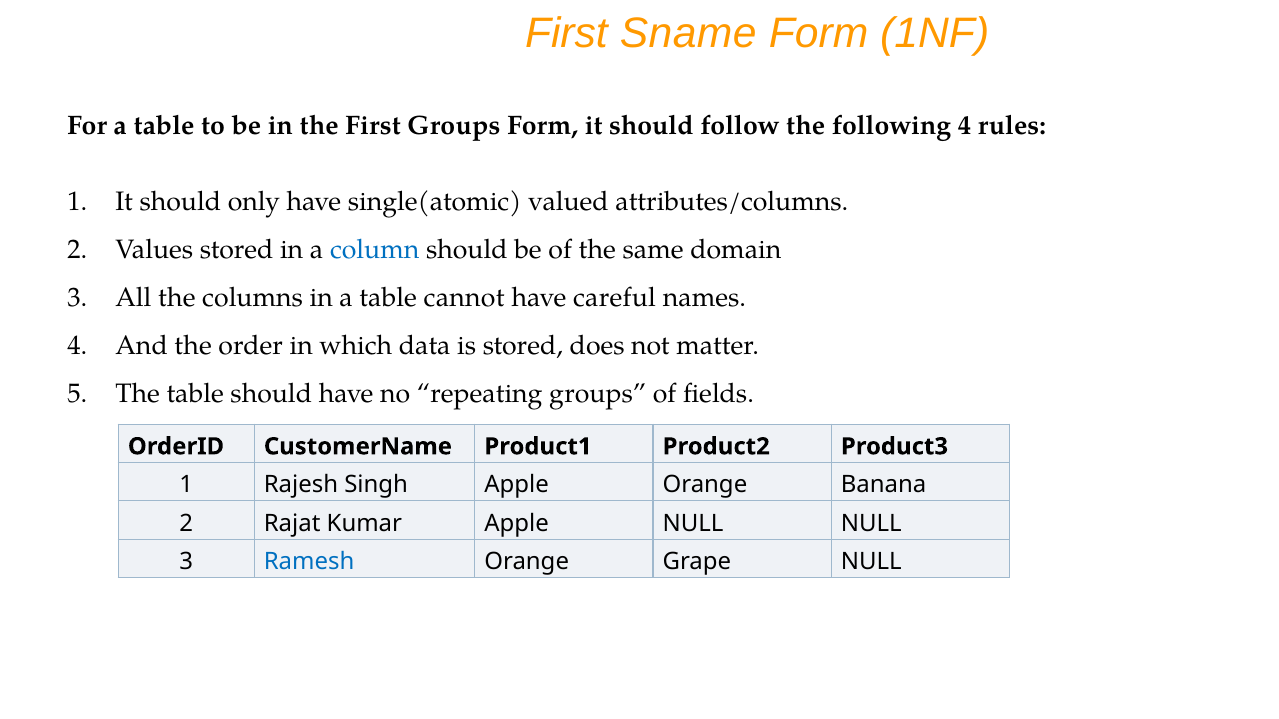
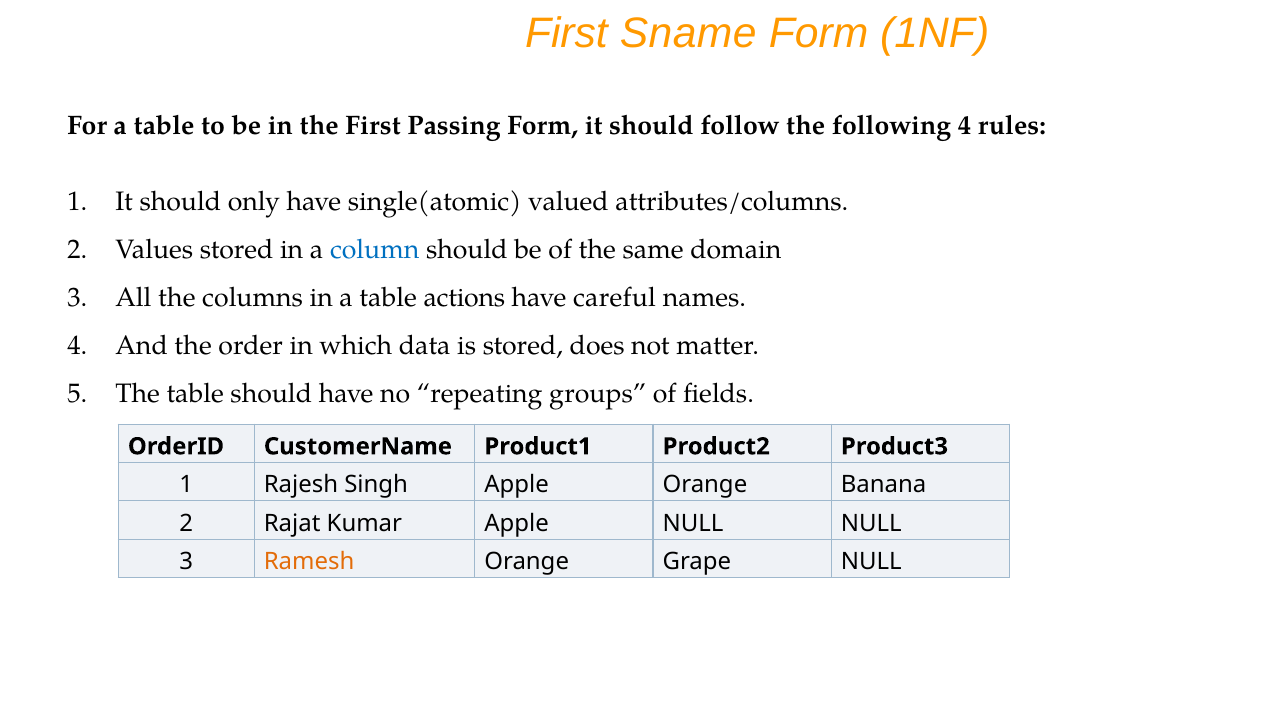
First Groups: Groups -> Passing
cannot: cannot -> actions
Ramesh colour: blue -> orange
